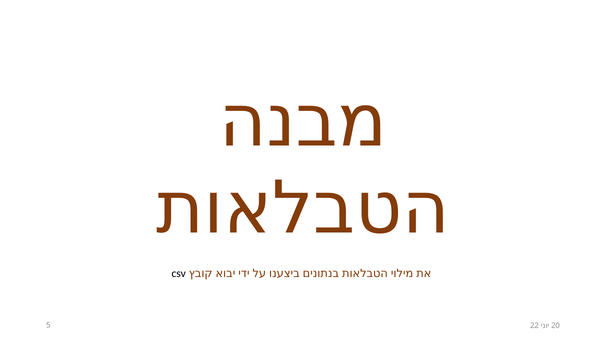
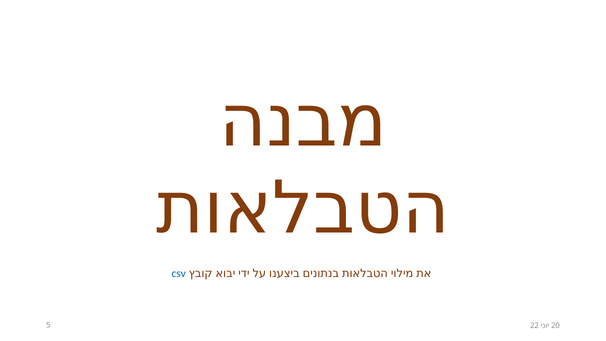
csv colour: black -> blue
